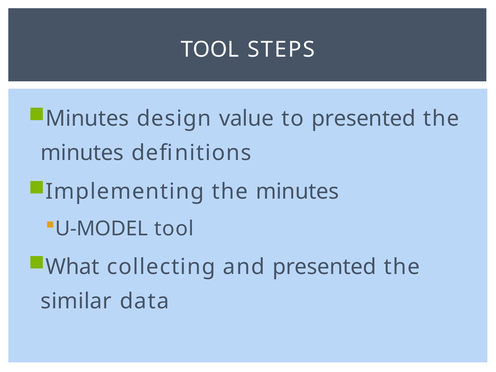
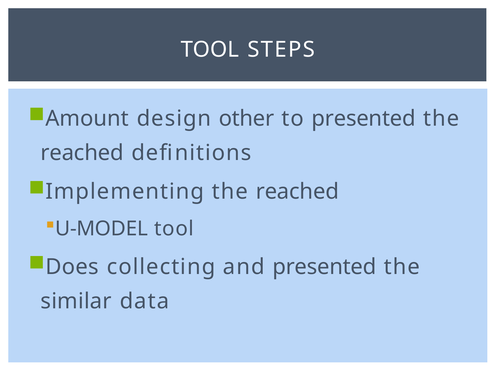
Minutes at (87, 118): Minutes -> Amount
value: value -> other
minutes at (82, 153): minutes -> reached
Implementing the minutes: minutes -> reached
What: What -> Does
